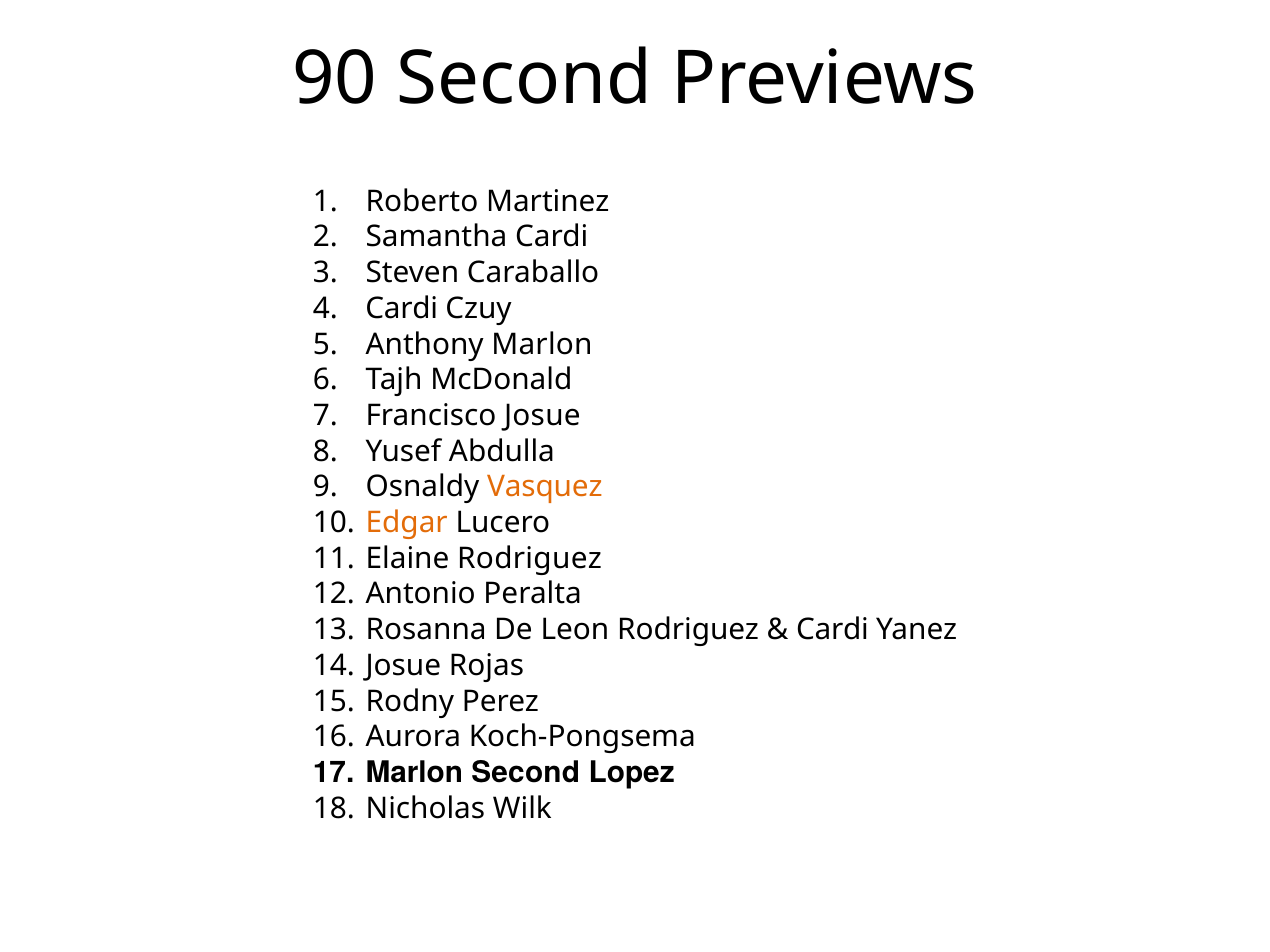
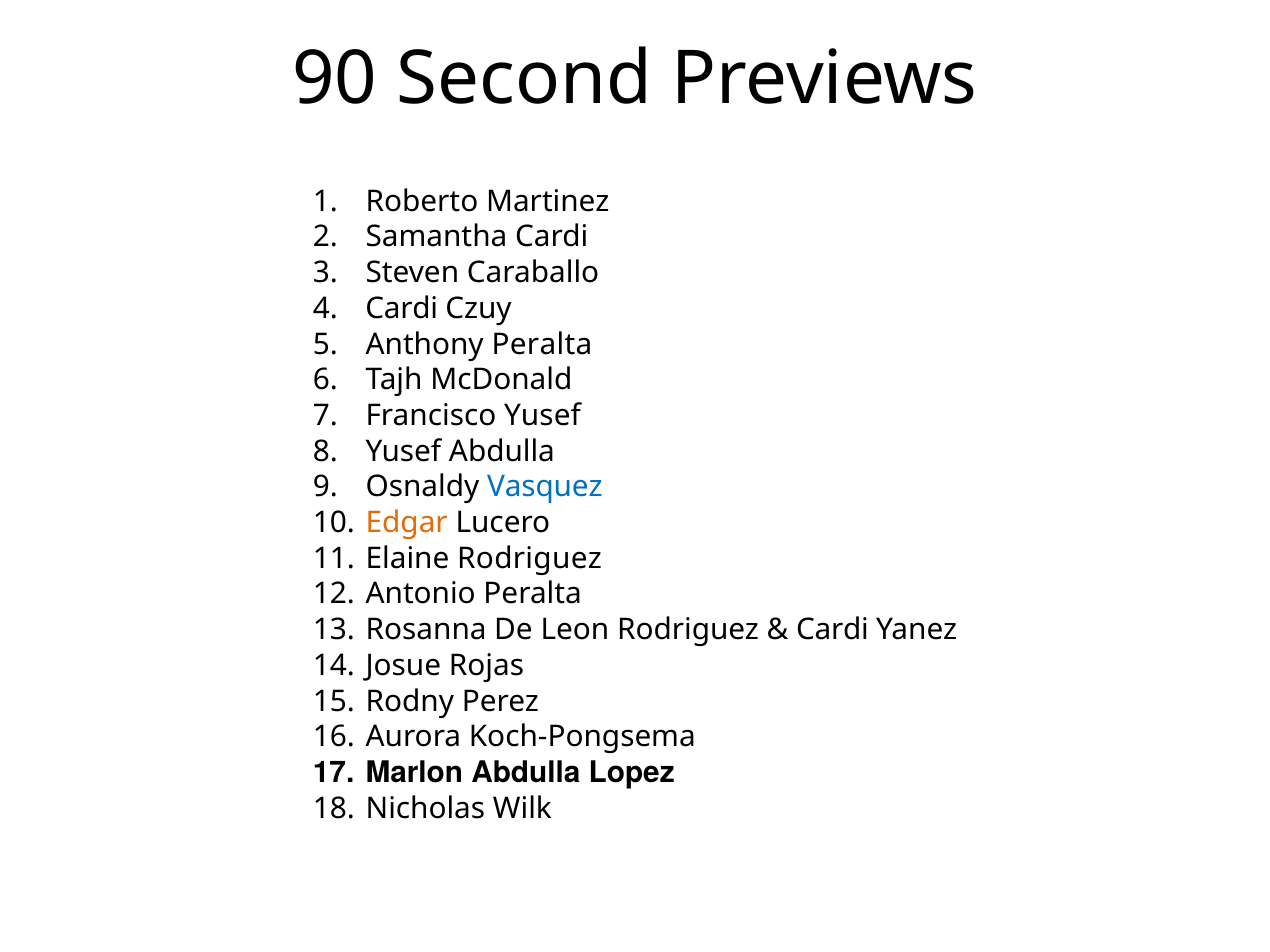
Anthony Marlon: Marlon -> Peralta
Francisco Josue: Josue -> Yusef
Vasquez colour: orange -> blue
Marlon Second: Second -> Abdulla
